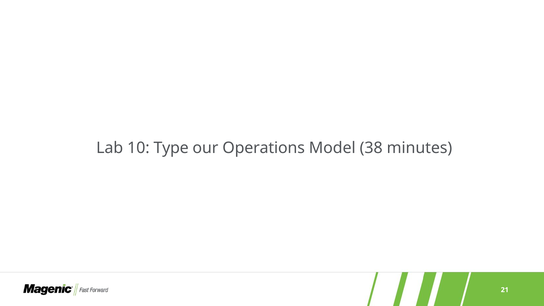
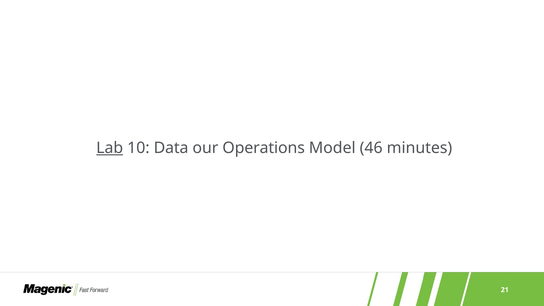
Lab underline: none -> present
Type: Type -> Data
38: 38 -> 46
